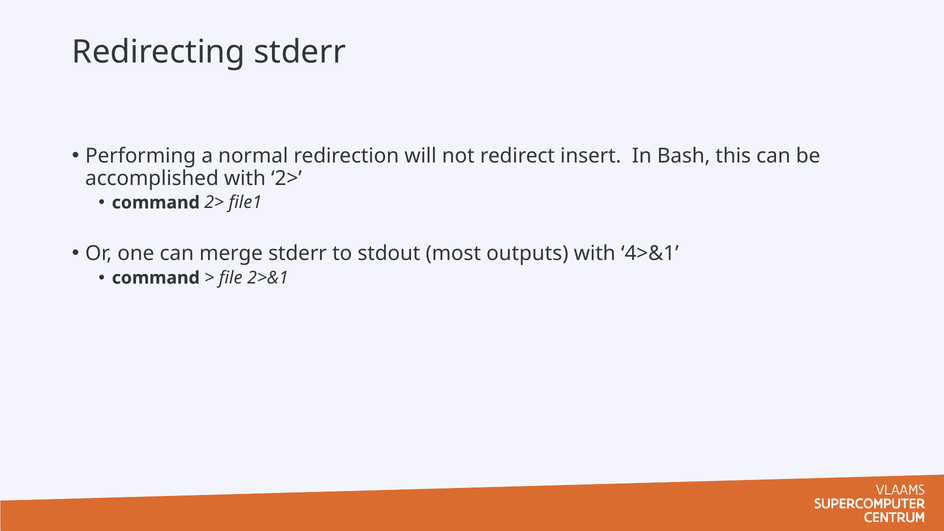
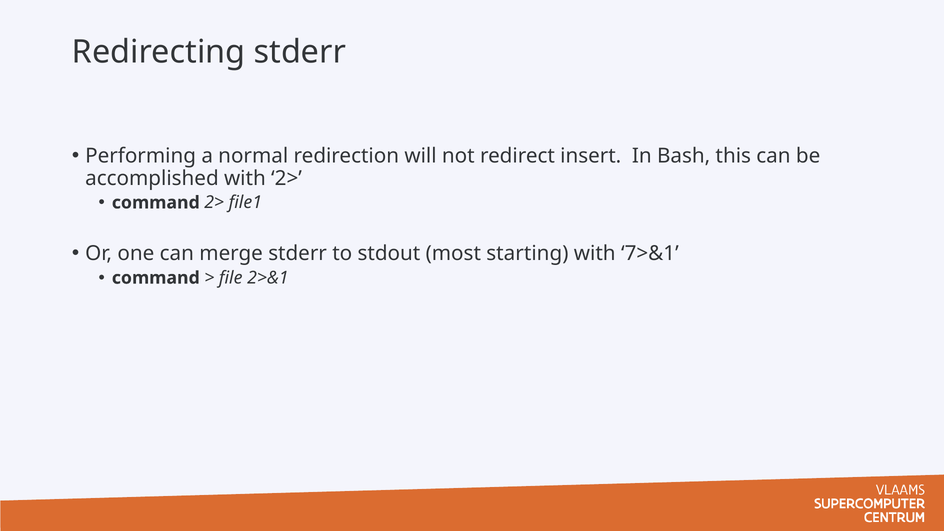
outputs: outputs -> starting
4>&1: 4>&1 -> 7>&1
